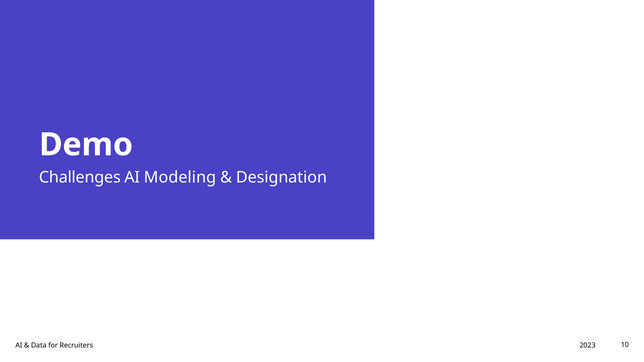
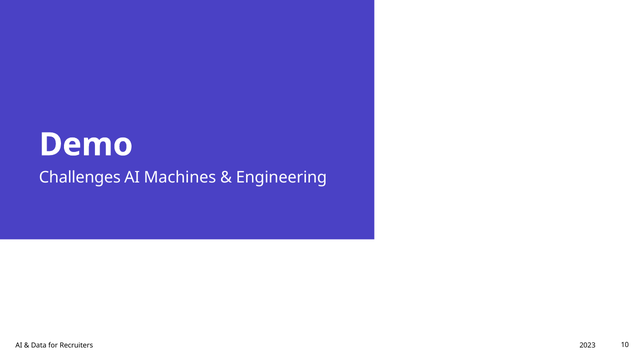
Modeling: Modeling -> Machines
Designation: Designation -> Engineering
